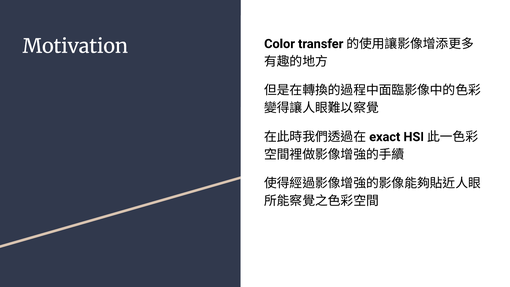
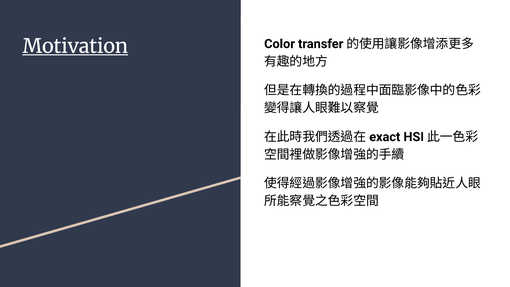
Motivation underline: none -> present
